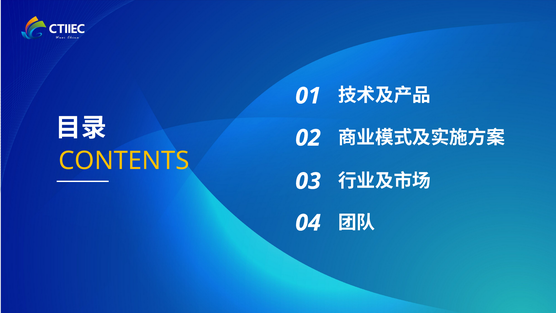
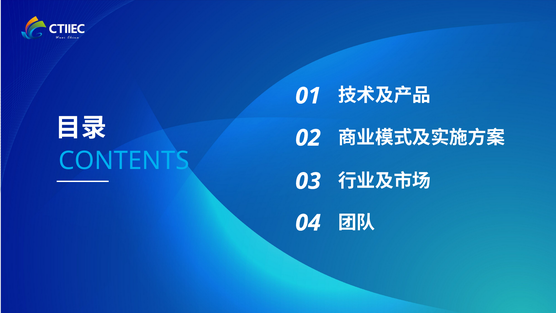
CONTENTS colour: yellow -> light blue
